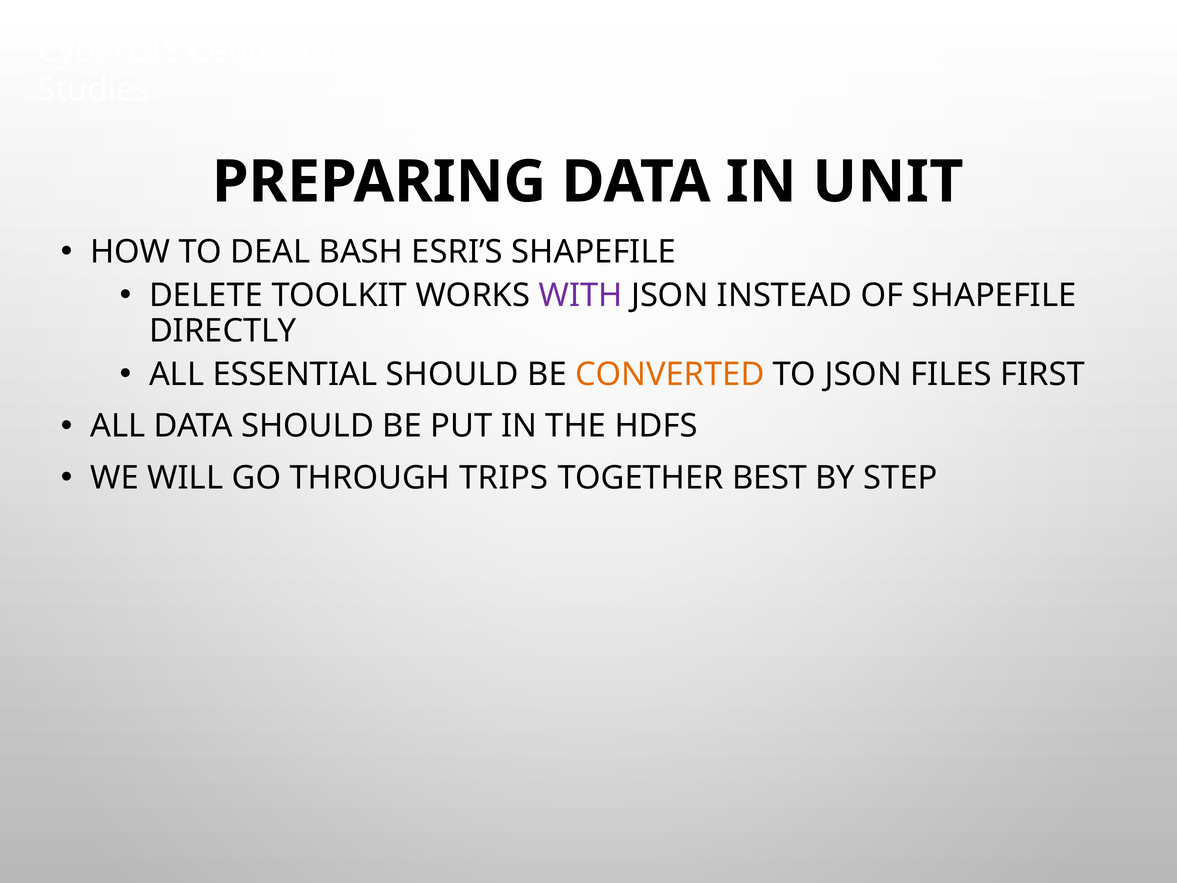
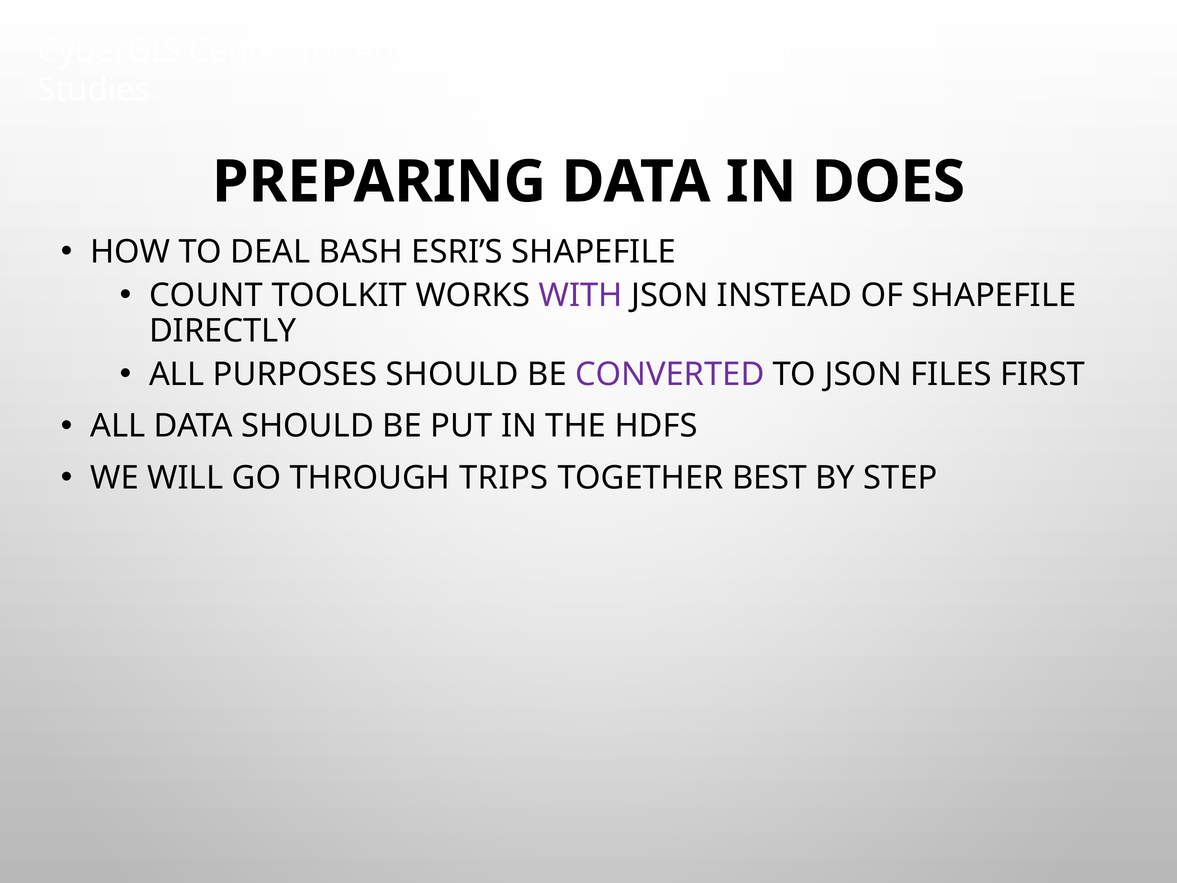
UNIT: UNIT -> DOES
DELETE: DELETE -> COUNT
ESSENTIAL: ESSENTIAL -> PURPOSES
CONVERTED colour: orange -> purple
